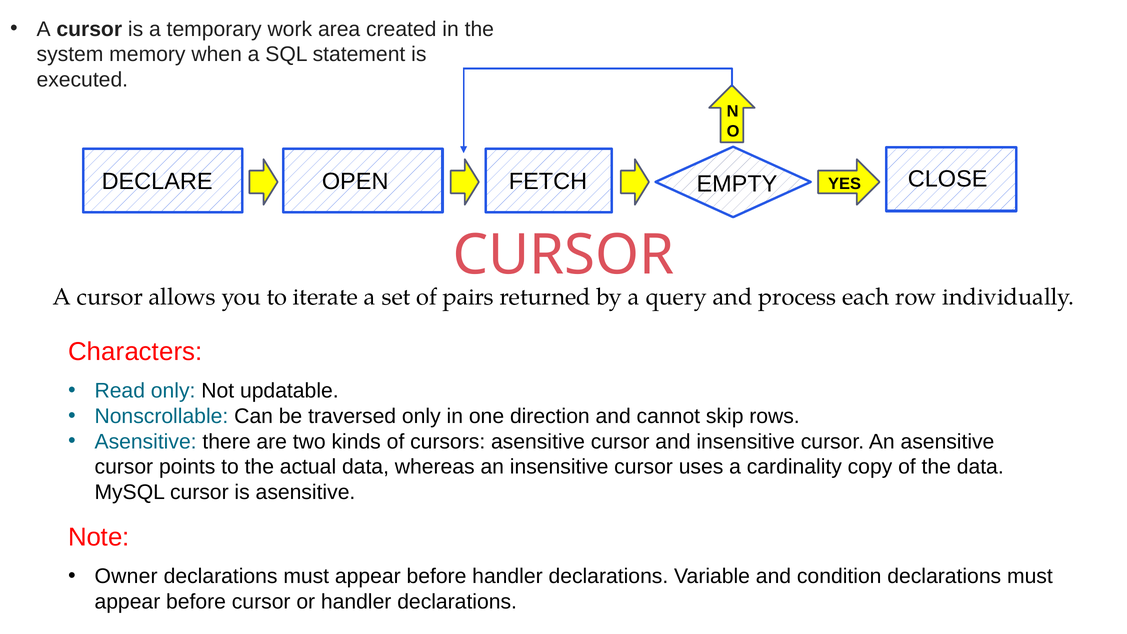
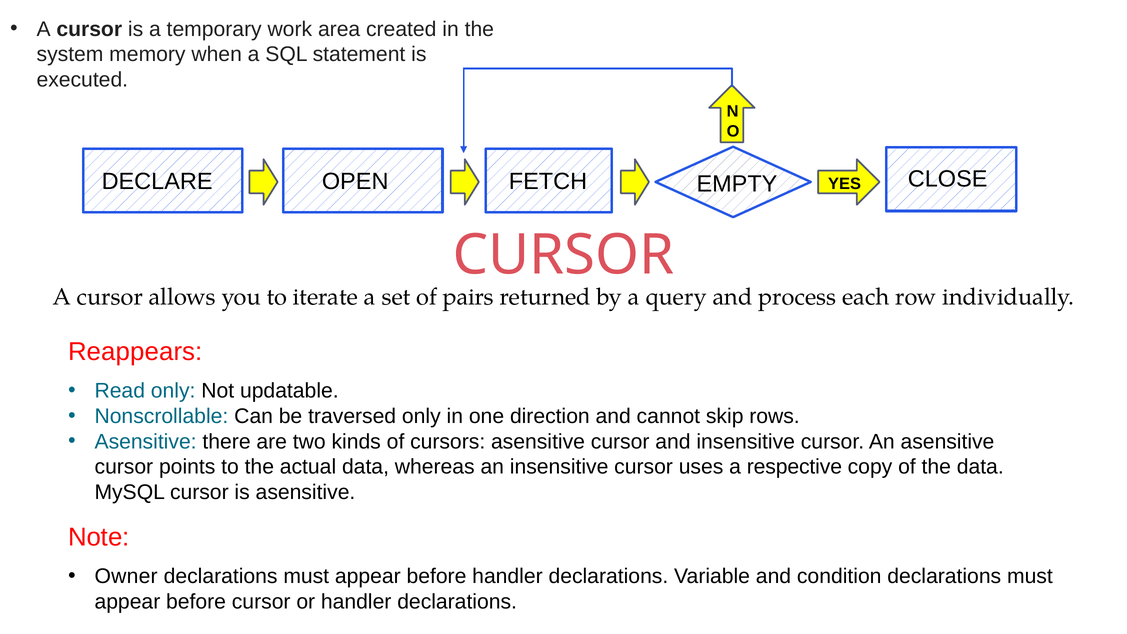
Characters: Characters -> Reappears
cardinality: cardinality -> respective
